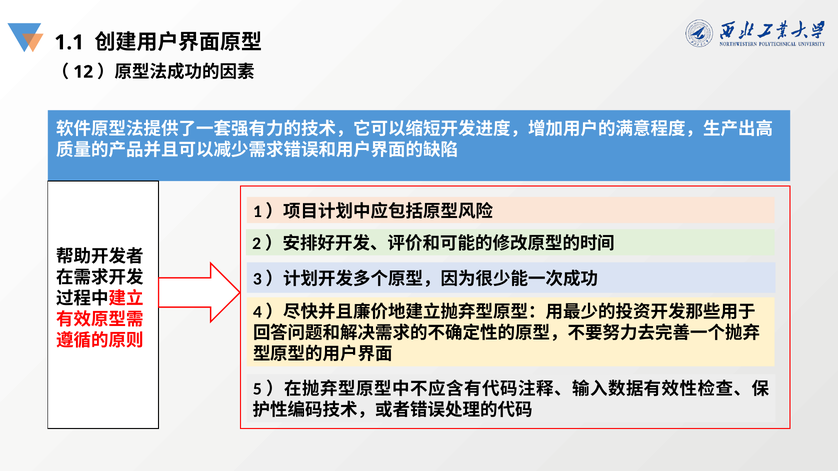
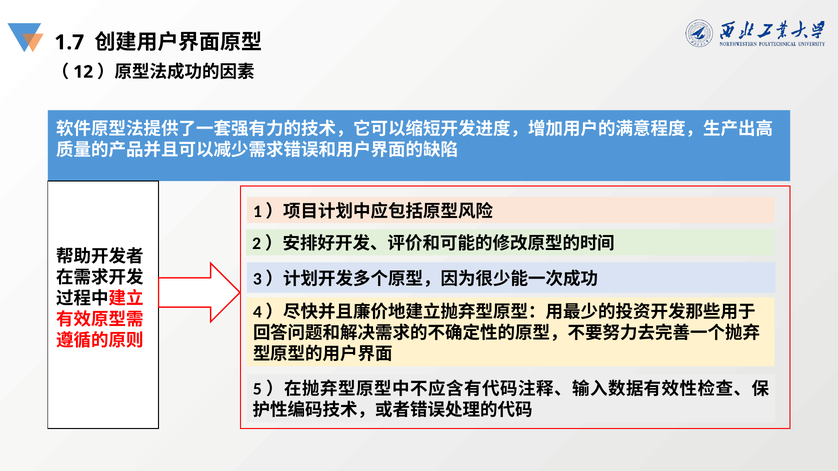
1.1: 1.1 -> 1.7
